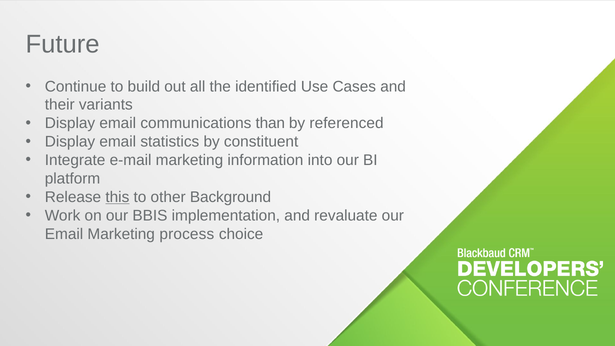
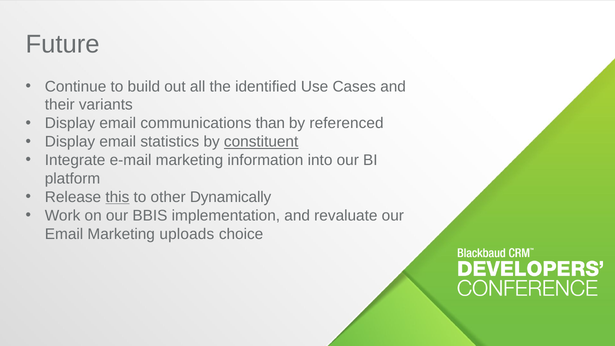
constituent underline: none -> present
Background: Background -> Dynamically
process: process -> uploads
